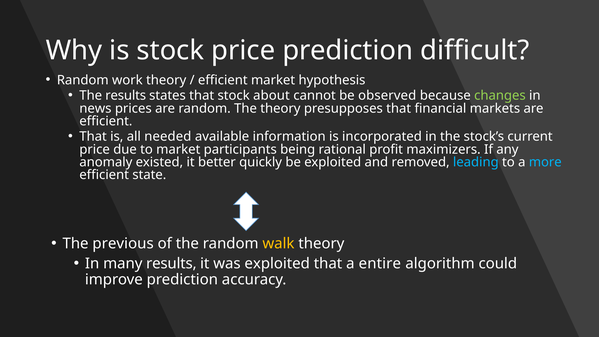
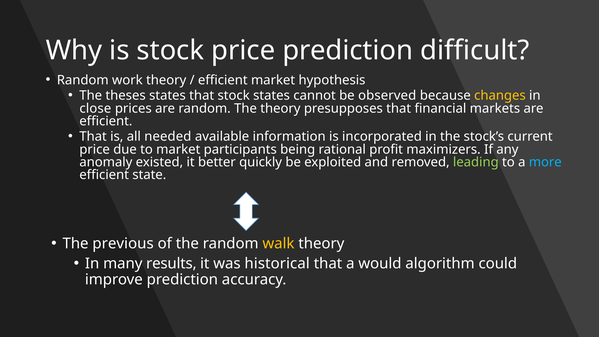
The results: results -> theses
stock about: about -> states
changes colour: light green -> yellow
news: news -> close
leading colour: light blue -> light green
was exploited: exploited -> historical
entire: entire -> would
